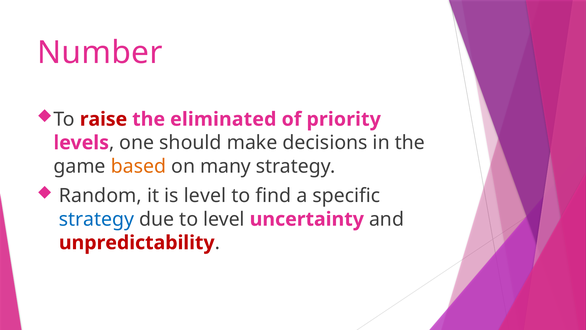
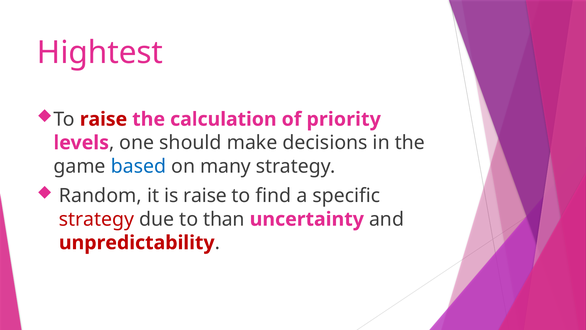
Number: Number -> Hightest
eliminated: eliminated -> calculation
based colour: orange -> blue
is level: level -> raise
strategy at (96, 219) colour: blue -> red
to level: level -> than
